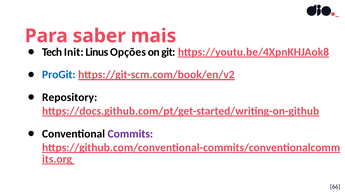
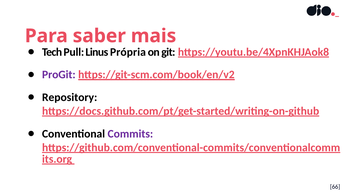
Init: Init -> Pull
Opções: Opções -> Própria
ProGit colour: blue -> purple
